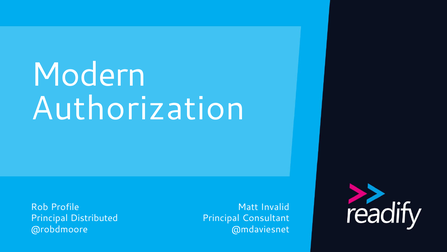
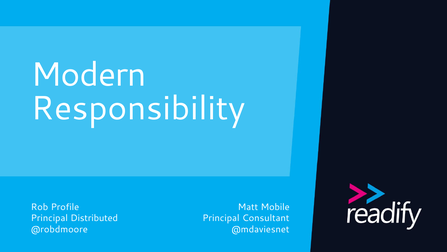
Authorization: Authorization -> Responsibility
Invalid: Invalid -> Mobile
